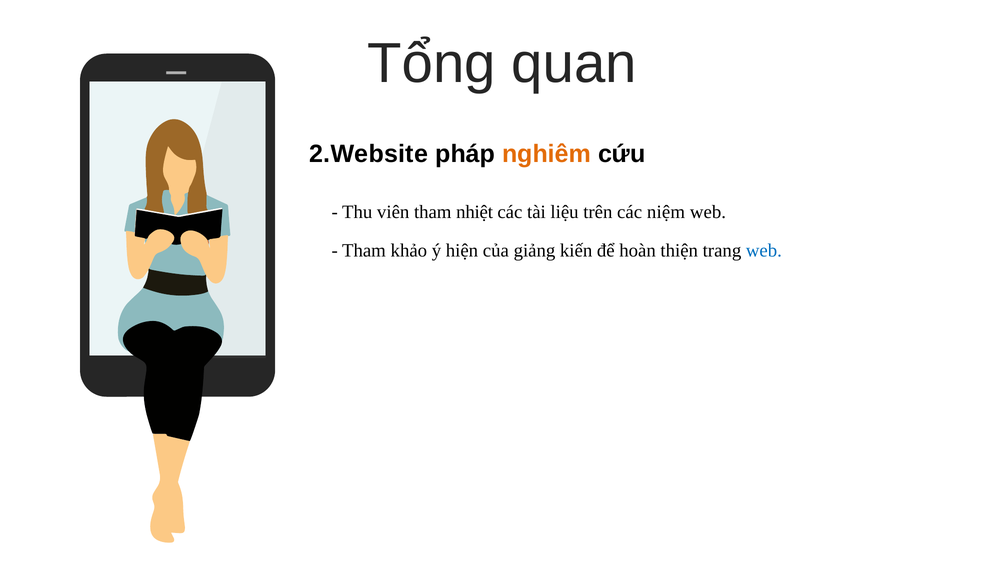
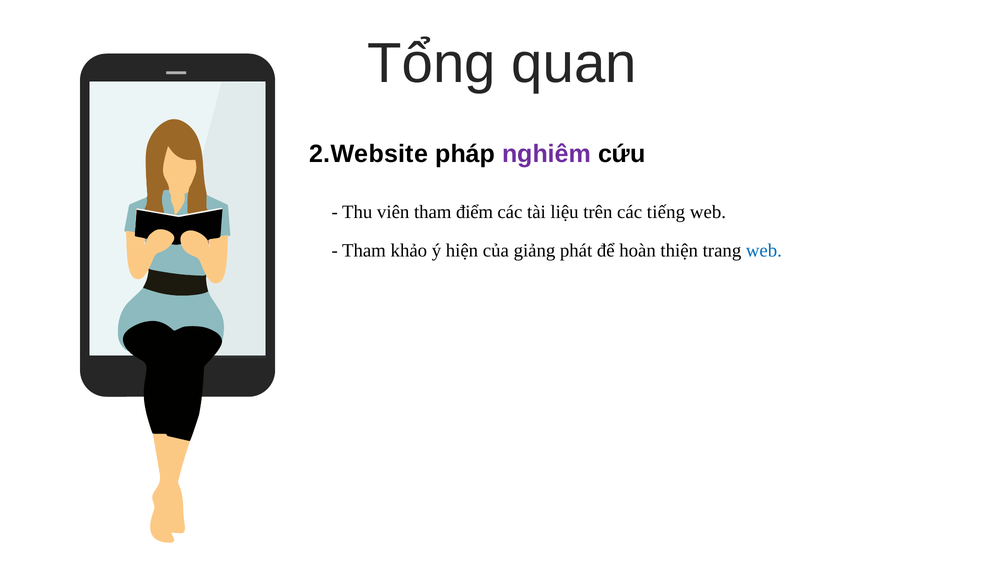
nghiêm colour: orange -> purple
nhiệt: nhiệt -> điểm
niệm: niệm -> tiếng
kiến: kiến -> phát
